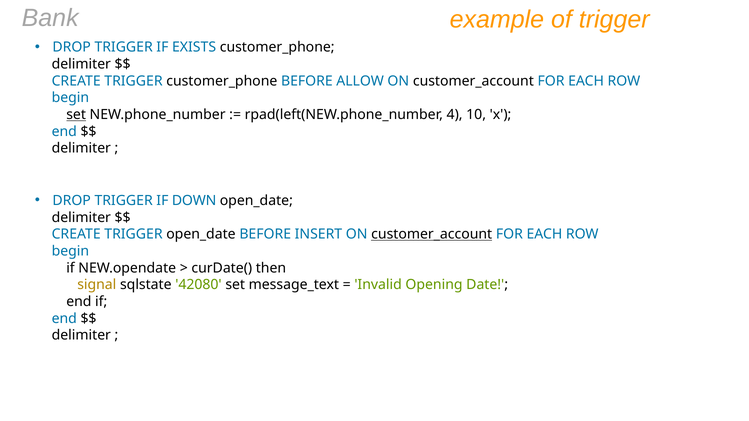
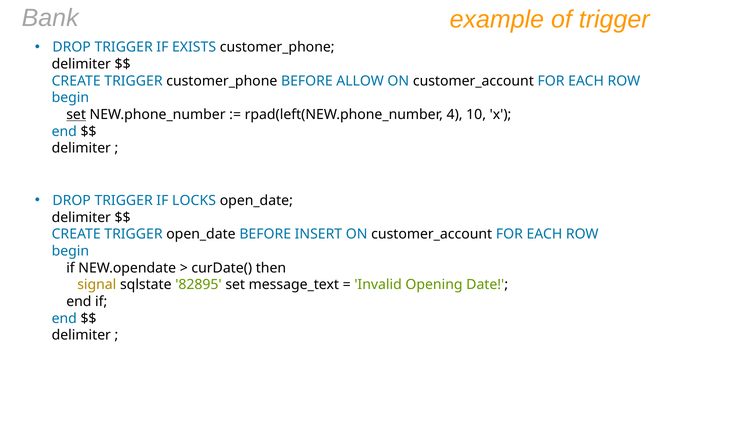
DOWN: DOWN -> LOCKS
customer_account at (432, 234) underline: present -> none
42080: 42080 -> 82895
